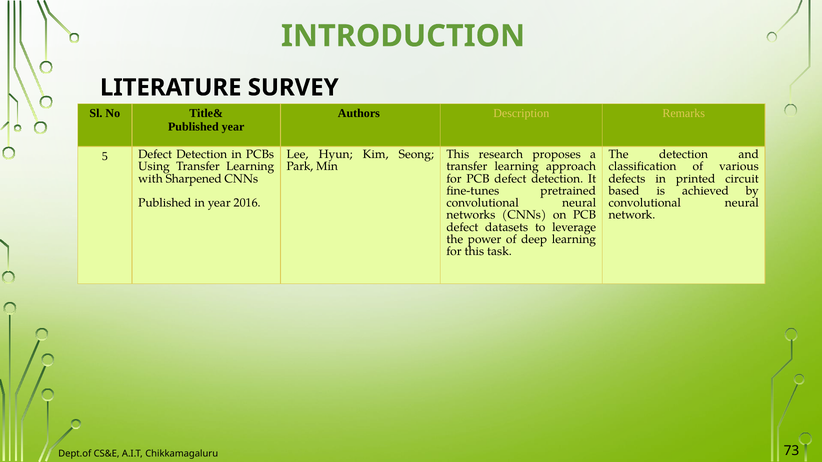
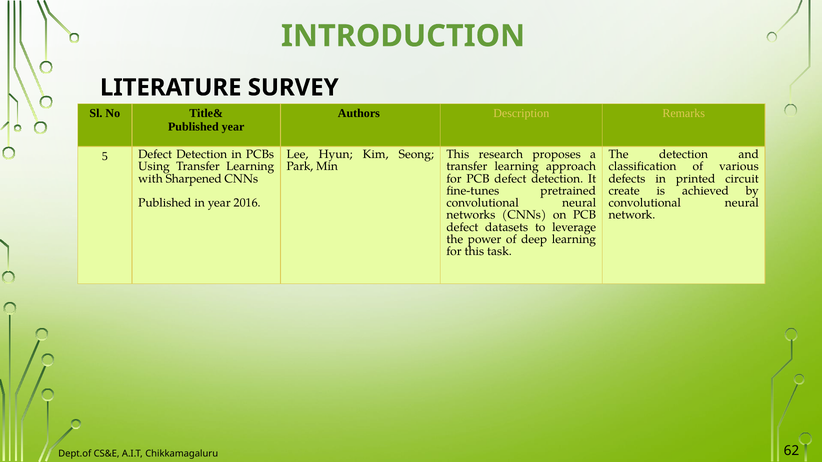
based: based -> create
73: 73 -> 62
